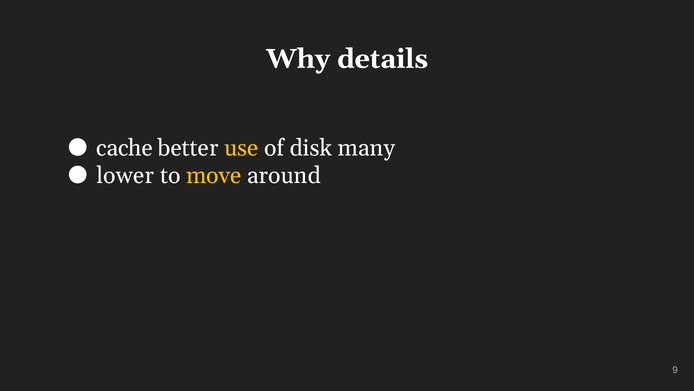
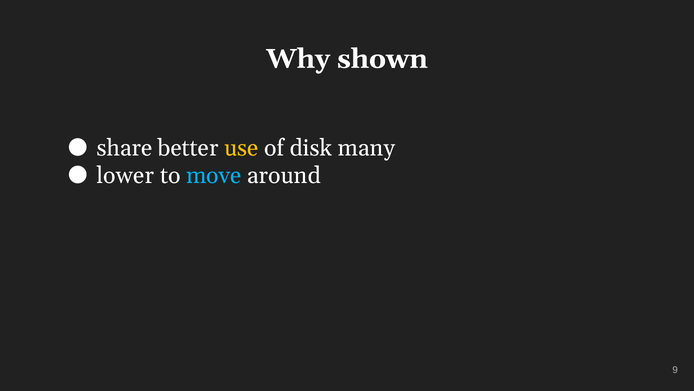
details: details -> shown
cache: cache -> share
move colour: yellow -> light blue
